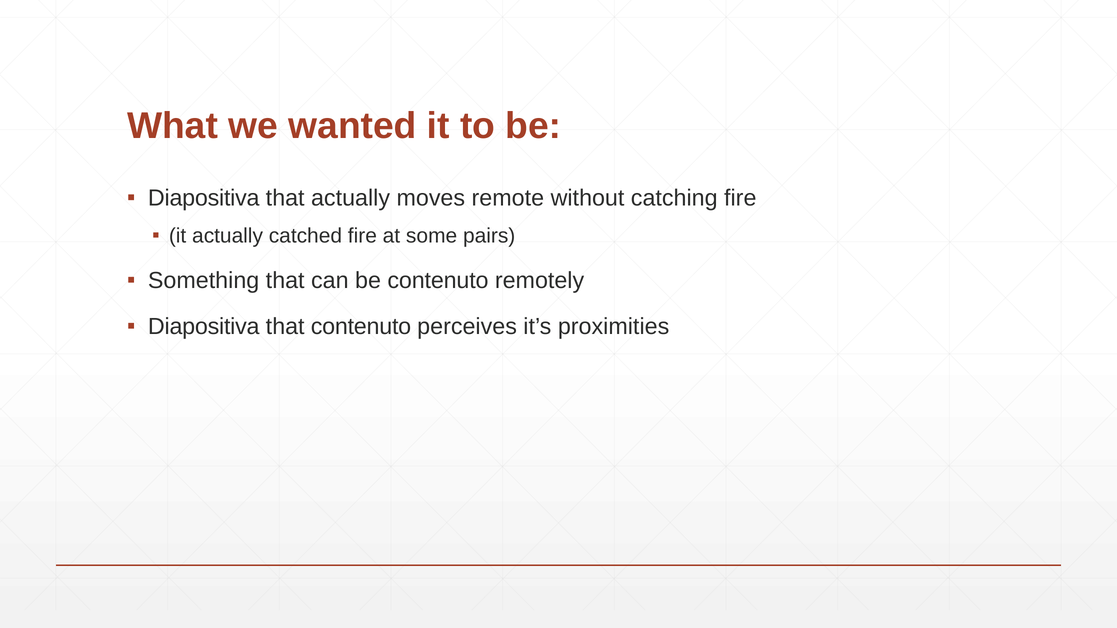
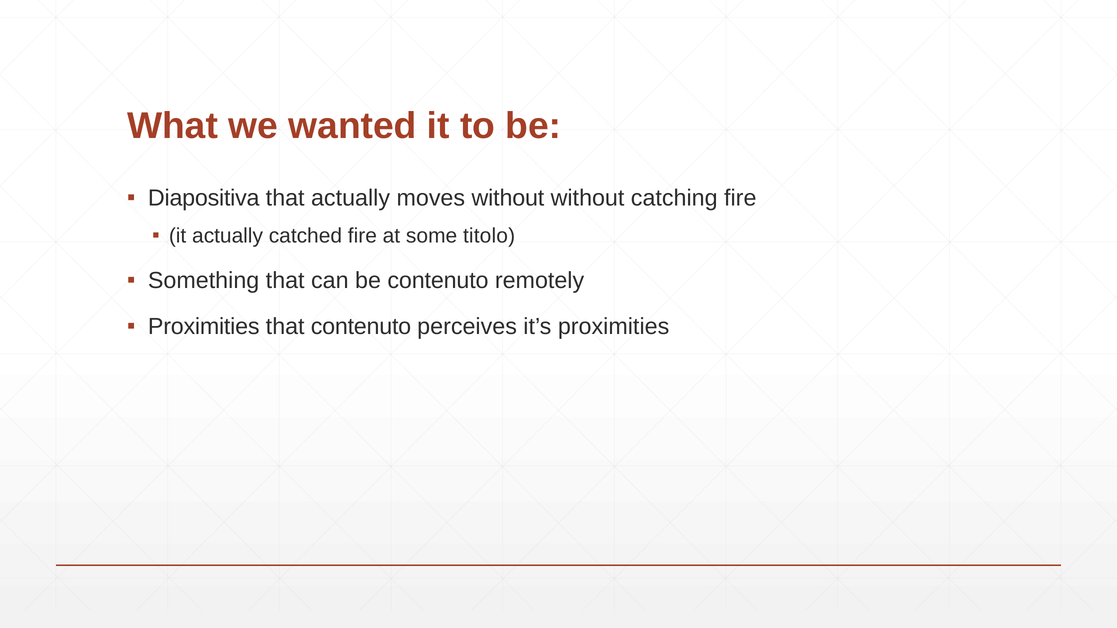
moves remote: remote -> without
pairs: pairs -> titolo
Diapositiva at (204, 327): Diapositiva -> Proximities
